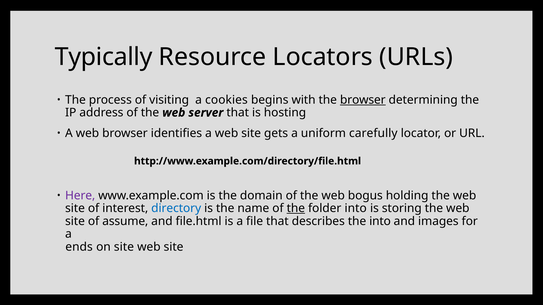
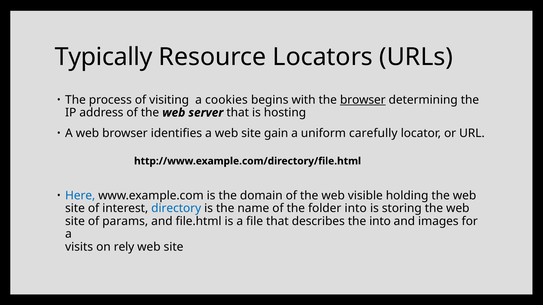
gets: gets -> gain
Here colour: purple -> blue
bogus: bogus -> visible
the at (296, 209) underline: present -> none
assume: assume -> params
ends: ends -> visits
on site: site -> rely
